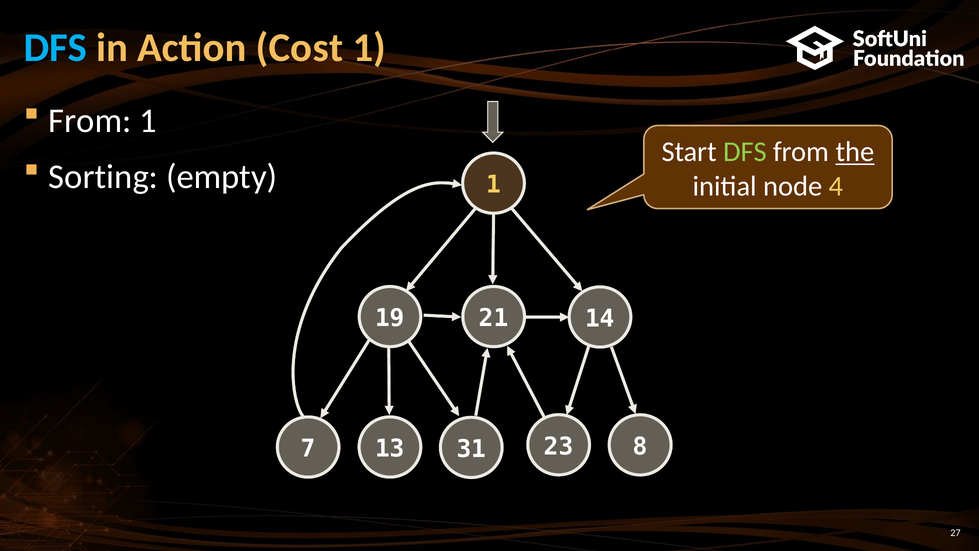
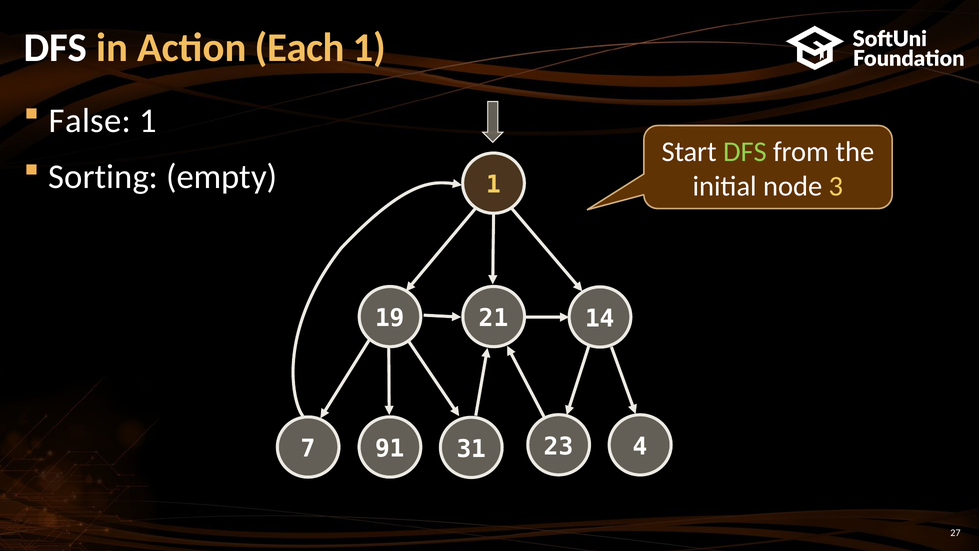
DFS at (55, 48) colour: light blue -> white
Cost: Cost -> Each
From at (90, 121): From -> False
the underline: present -> none
4: 4 -> 3
8: 8 -> 4
13: 13 -> 91
